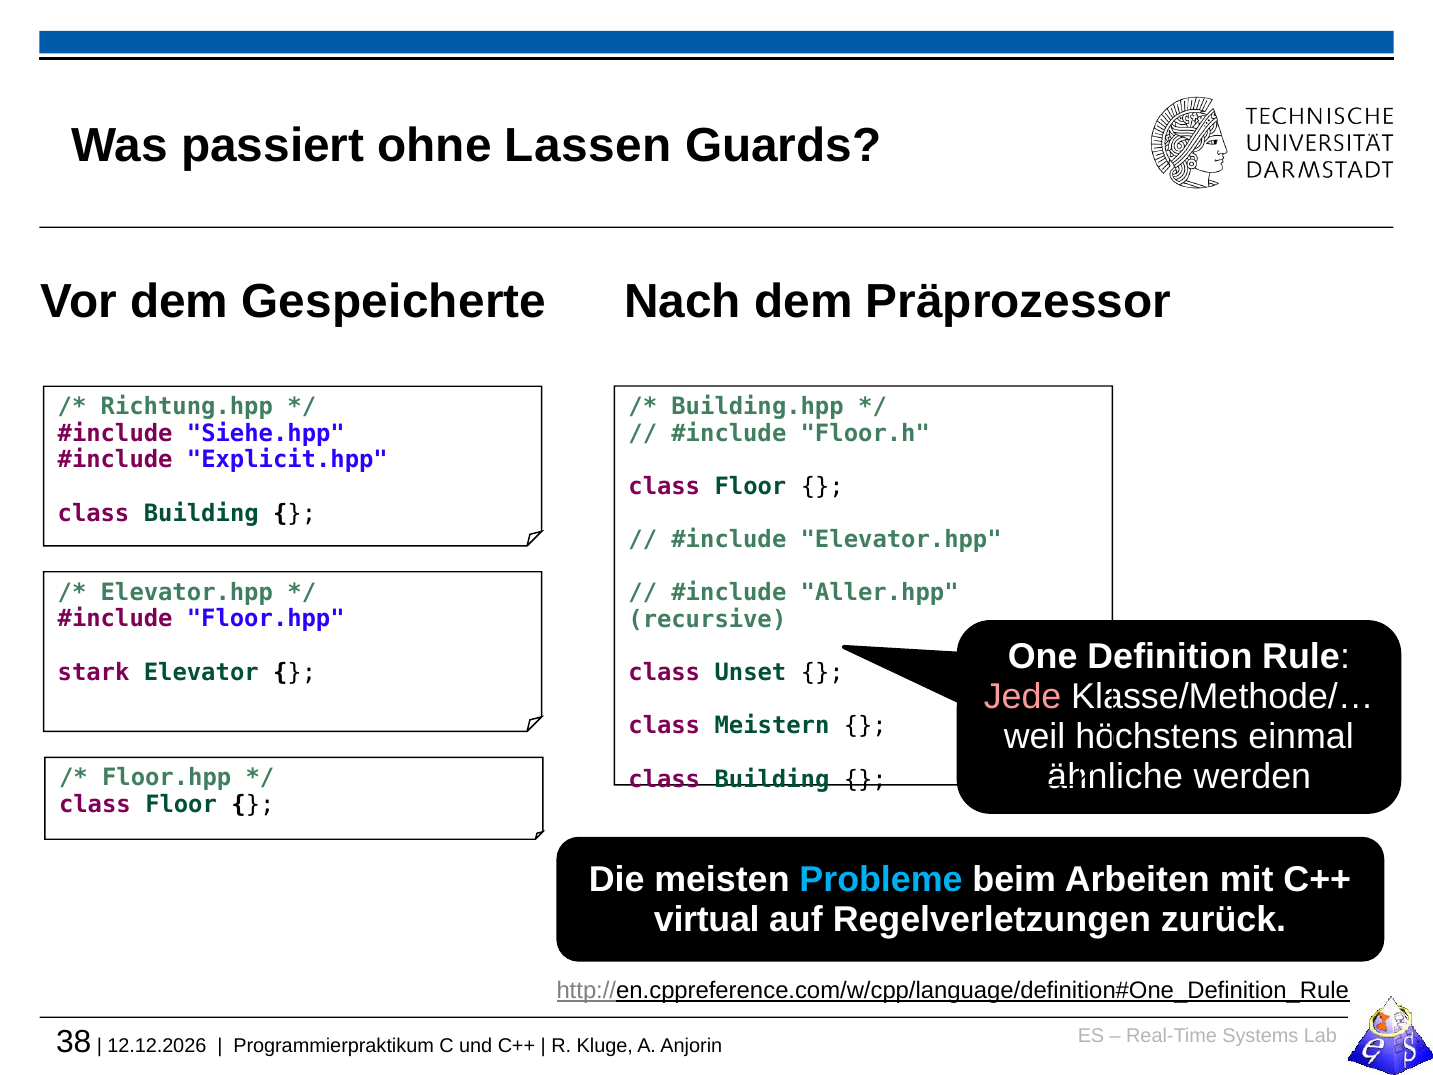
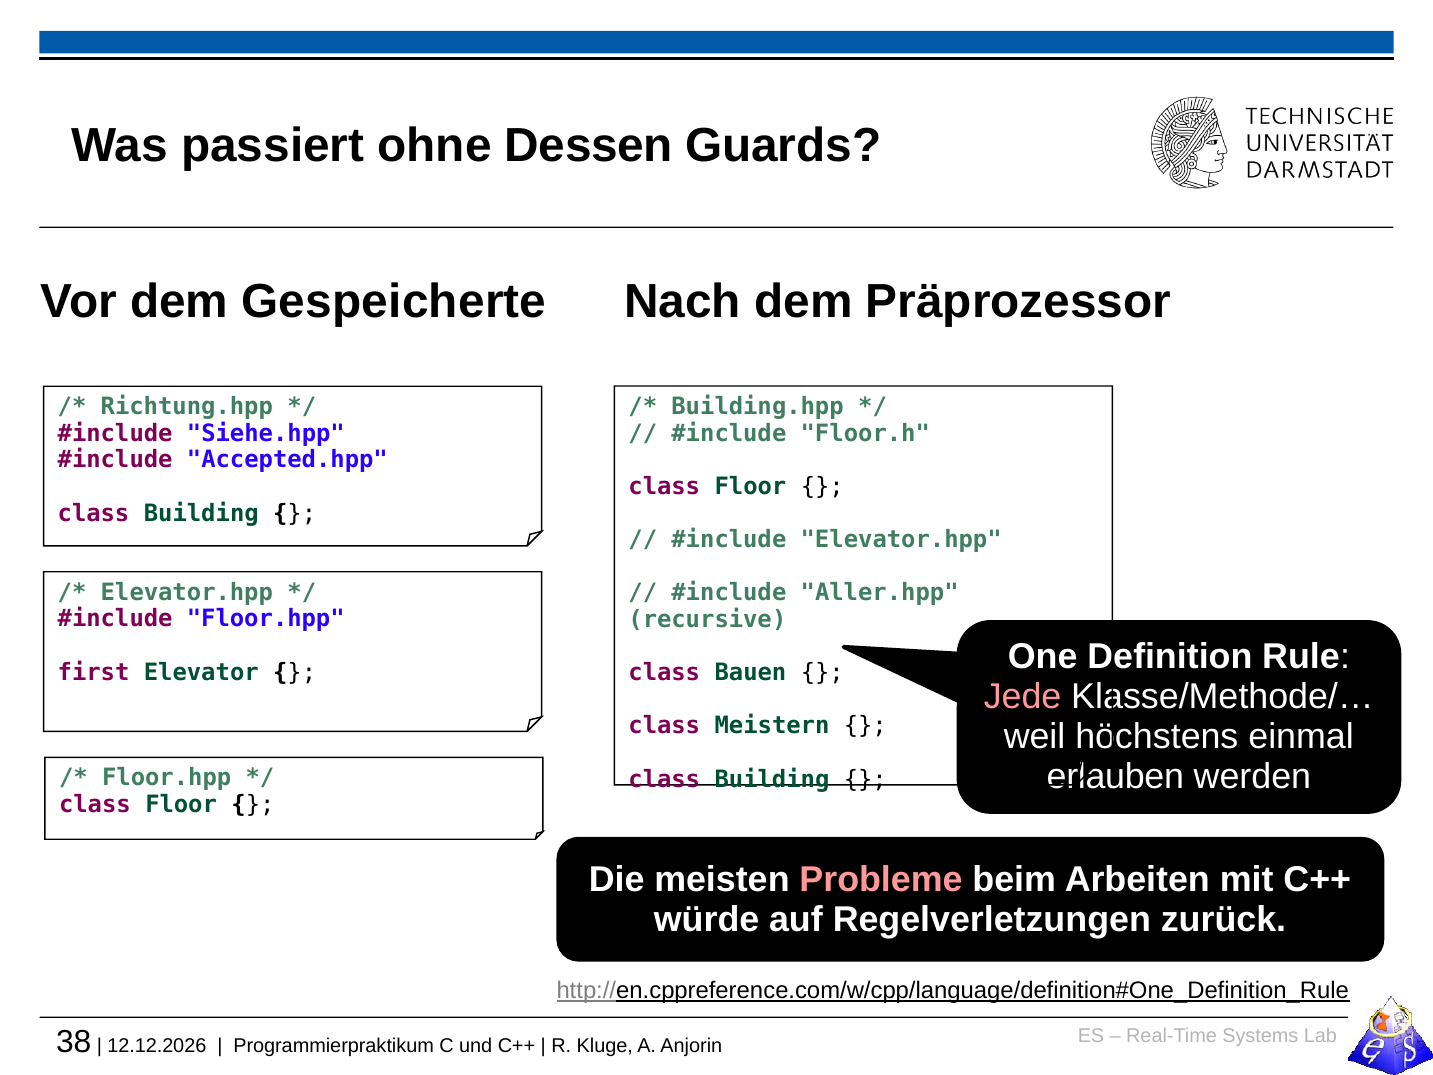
Lassen: Lassen -> Dessen
Explicit.hpp: Explicit.hpp -> Accepted.hpp
stark: stark -> first
Unset: Unset -> Bauen
ähnliche: ähnliche -> erlauben
Probleme colour: light blue -> pink
virtual: virtual -> würde
